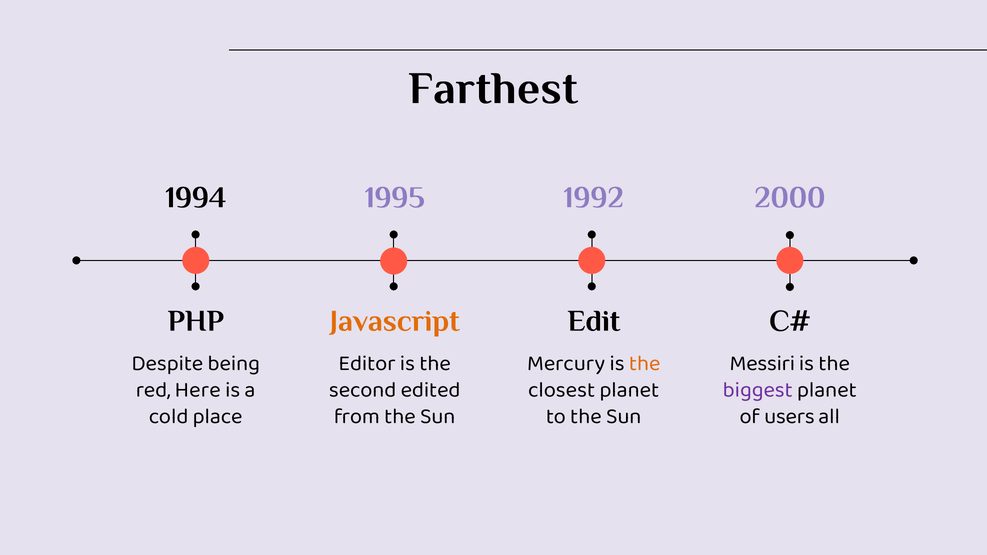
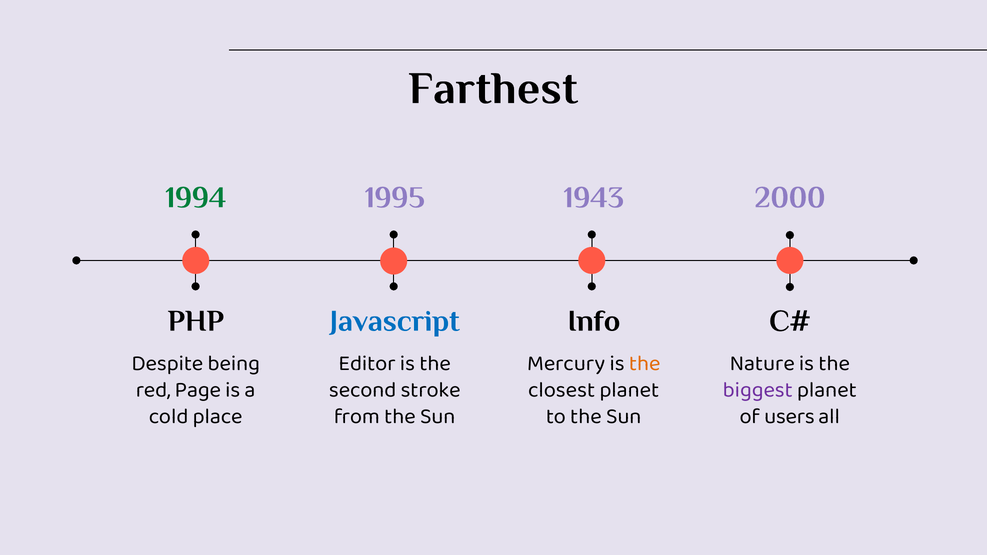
1994 colour: black -> green
1992: 1992 -> 1943
Javascript colour: orange -> blue
Edit: Edit -> Info
Messiri: Messiri -> Nature
Here: Here -> Page
edited: edited -> stroke
